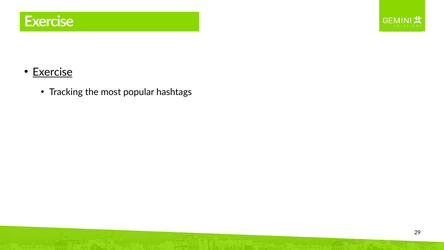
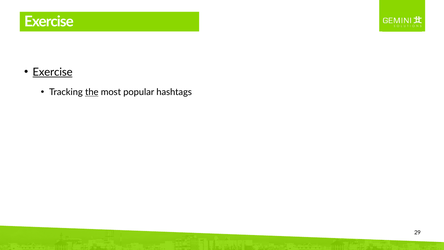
the underline: none -> present
